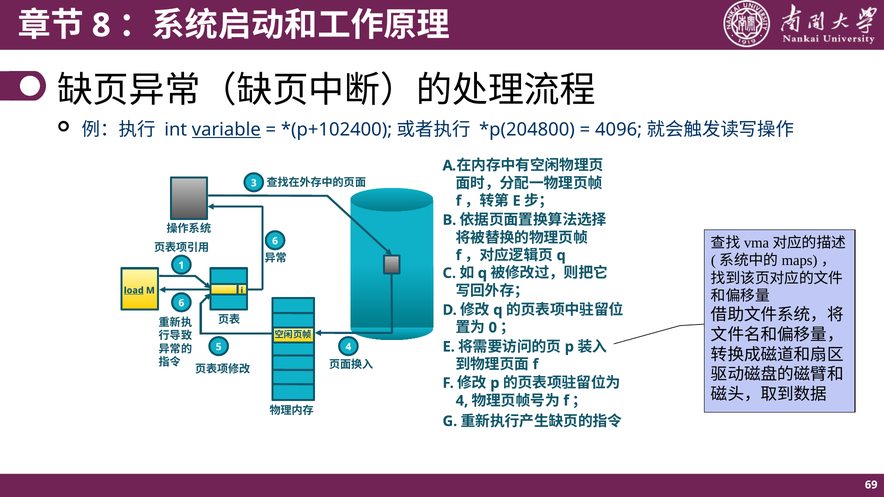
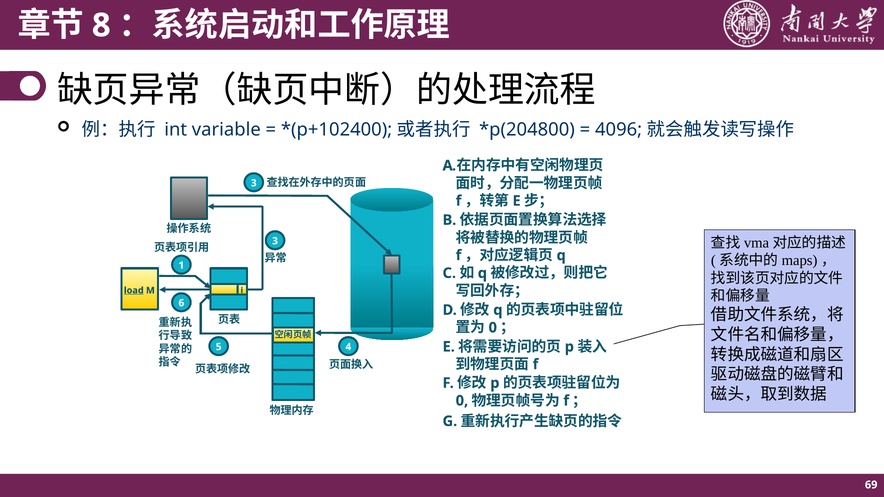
variable underline: present -> none
6 at (275, 241): 6 -> 3
4 at (462, 401): 4 -> 0
